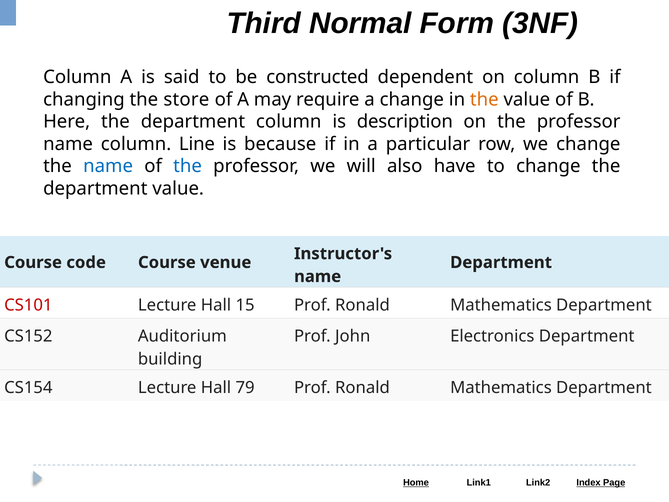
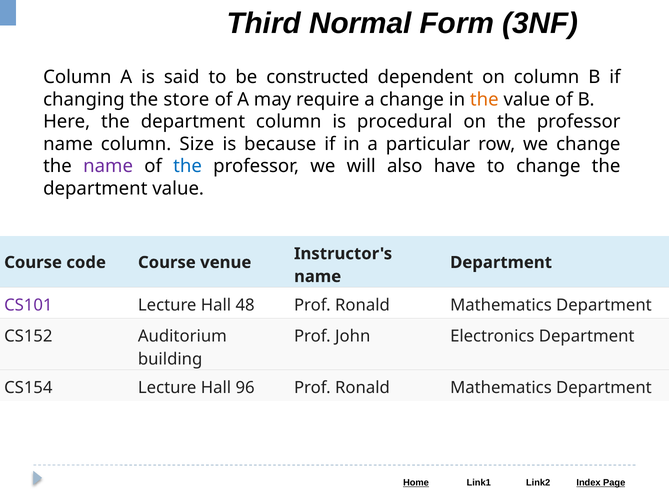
description: description -> procedural
Line: Line -> Size
name at (108, 166) colour: blue -> purple
CS101 colour: red -> purple
15: 15 -> 48
79: 79 -> 96
